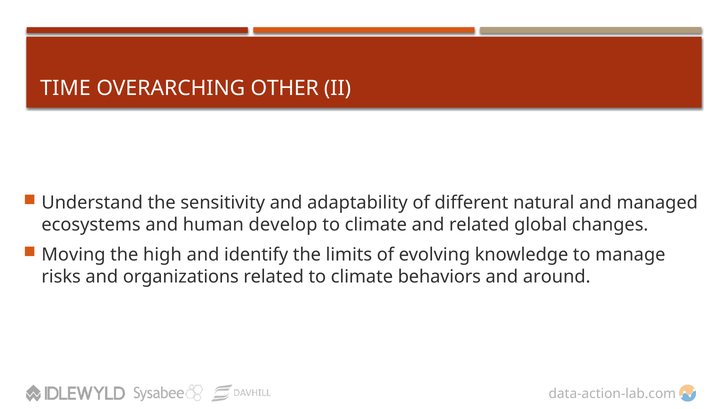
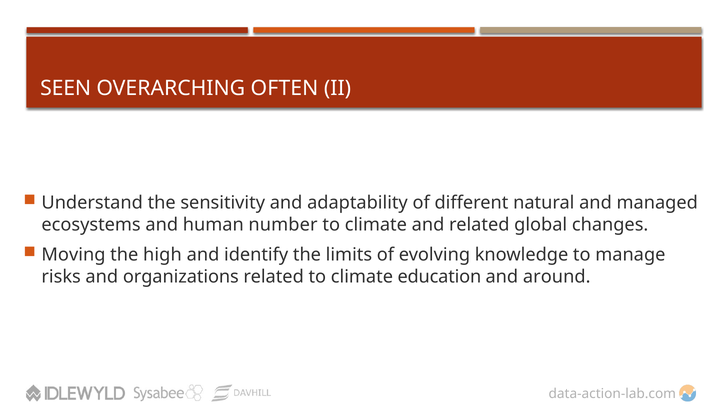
TIME: TIME -> SEEN
OTHER: OTHER -> OFTEN
develop: develop -> number
behaviors: behaviors -> education
